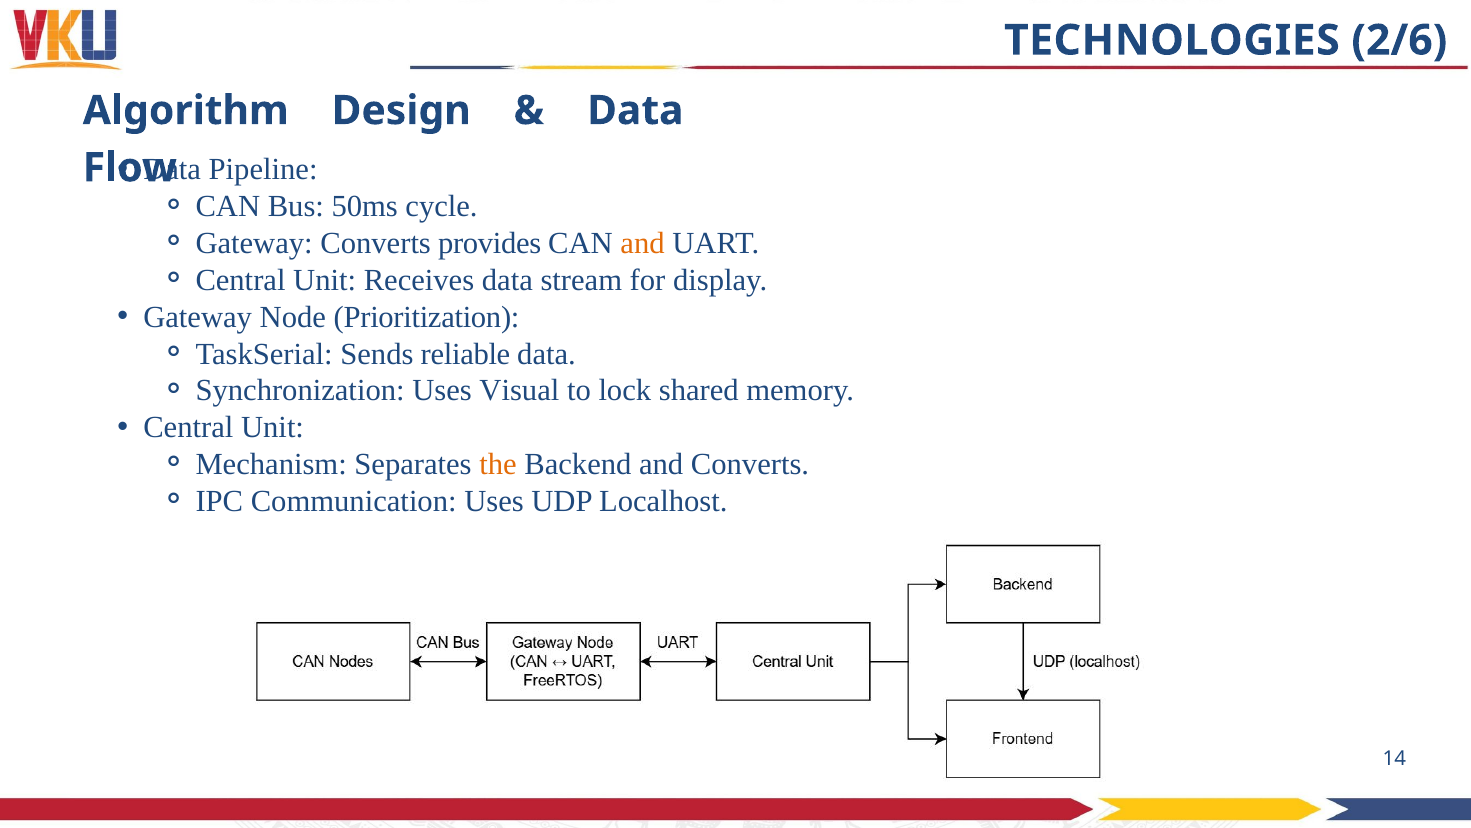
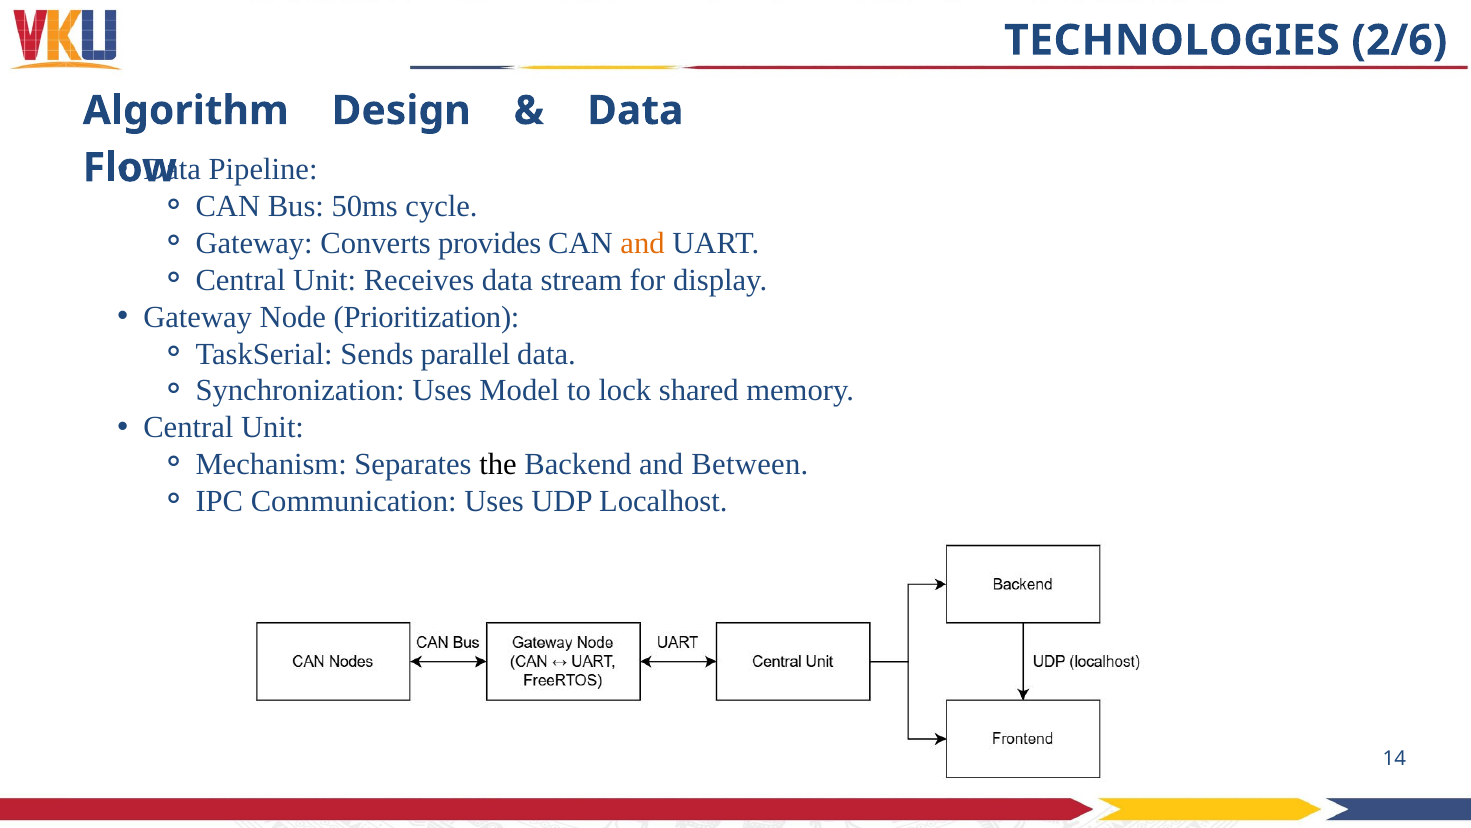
reliable: reliable -> parallel
Visual: Visual -> Model
the colour: orange -> black
and Converts: Converts -> Between
